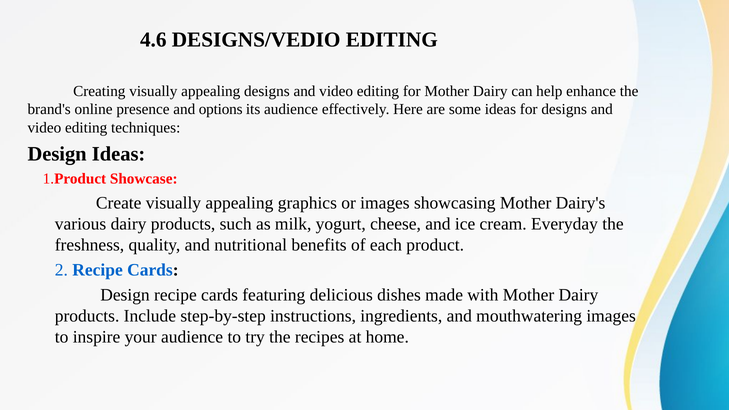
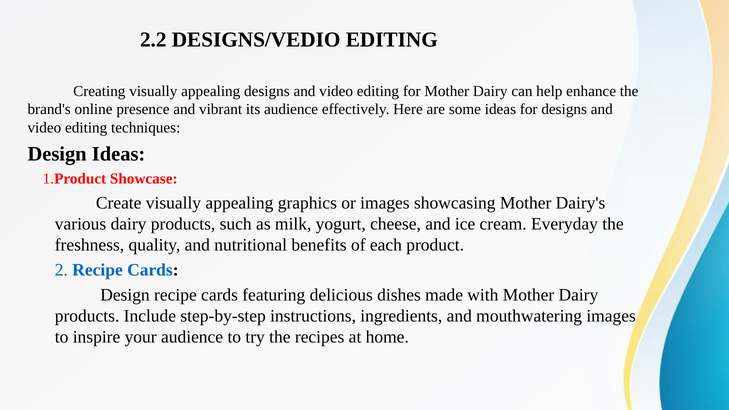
4.6: 4.6 -> 2.2
options: options -> vibrant
